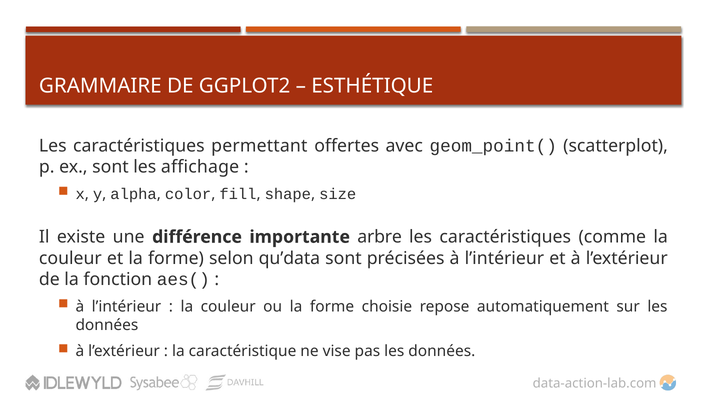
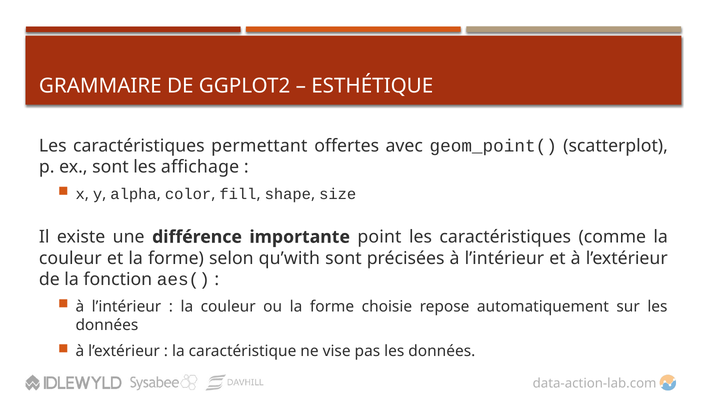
arbre: arbre -> point
qu’data: qu’data -> qu’with
